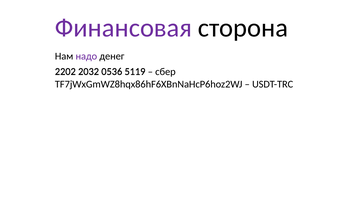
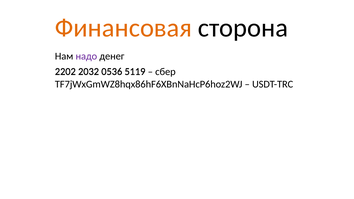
Финансовая colour: purple -> orange
